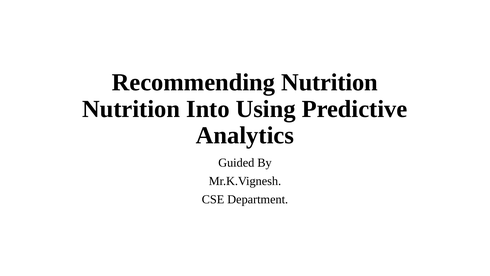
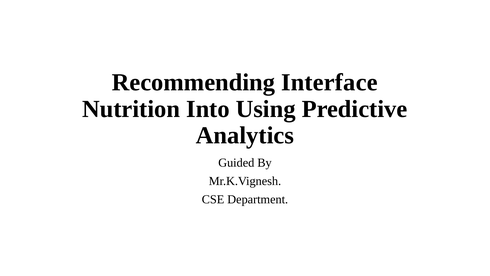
Recommending Nutrition: Nutrition -> Interface
